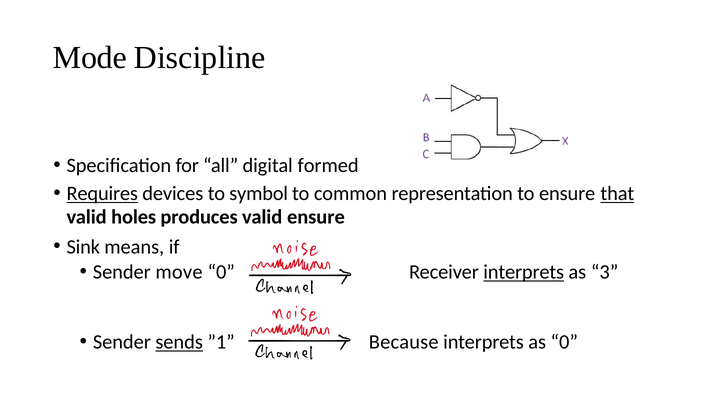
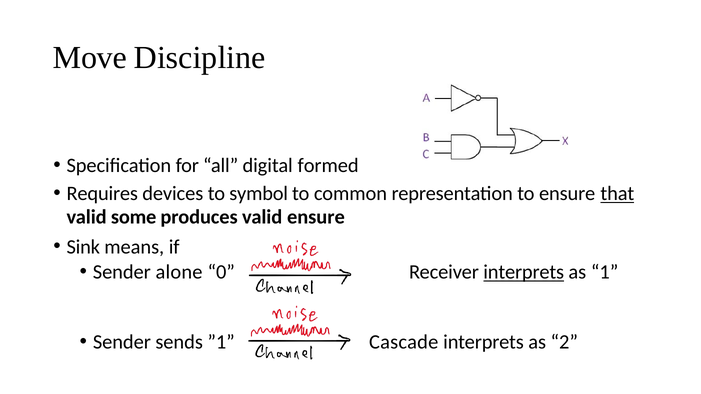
Mode: Mode -> Move
Requires underline: present -> none
holes: holes -> some
move: move -> alone
3: 3 -> 1
sends underline: present -> none
Because: Because -> Cascade
as 0: 0 -> 2
